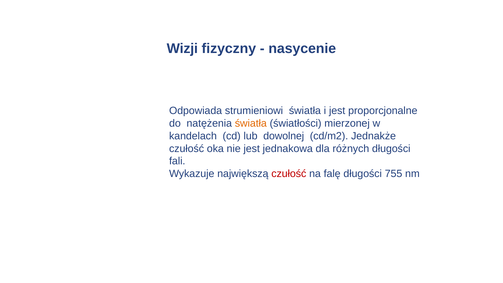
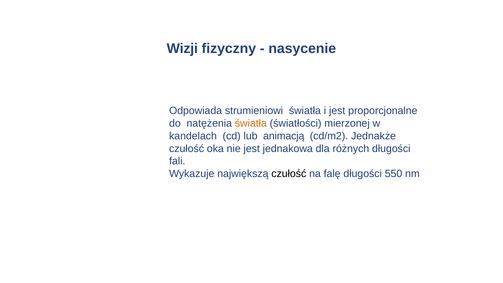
dowolnej: dowolnej -> animacją
czułość at (289, 174) colour: red -> black
755: 755 -> 550
